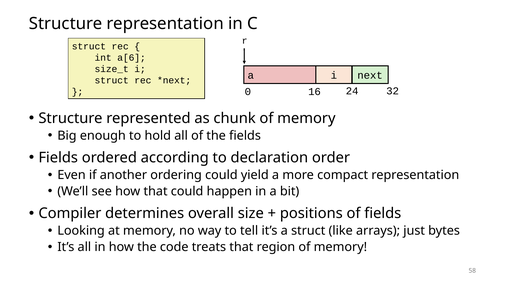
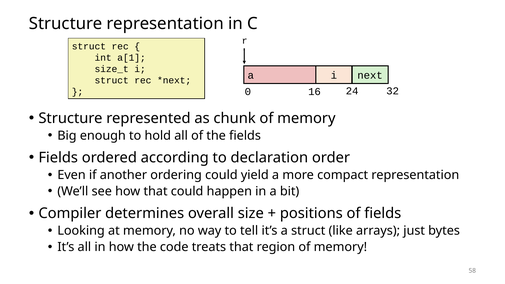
a[6: a[6 -> a[1
